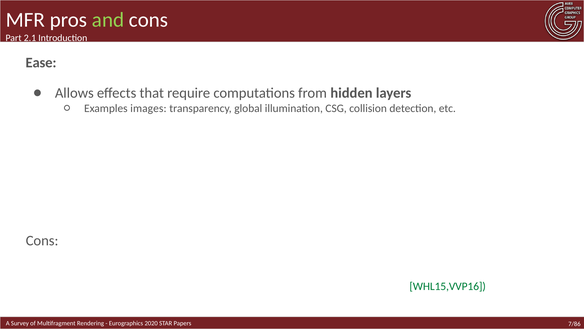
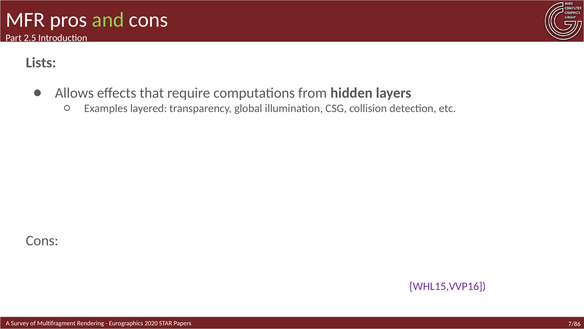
2.1: 2.1 -> 2.5
Ease: Ease -> Lists
images: images -> layered
WHL15,VVP16 colour: green -> purple
